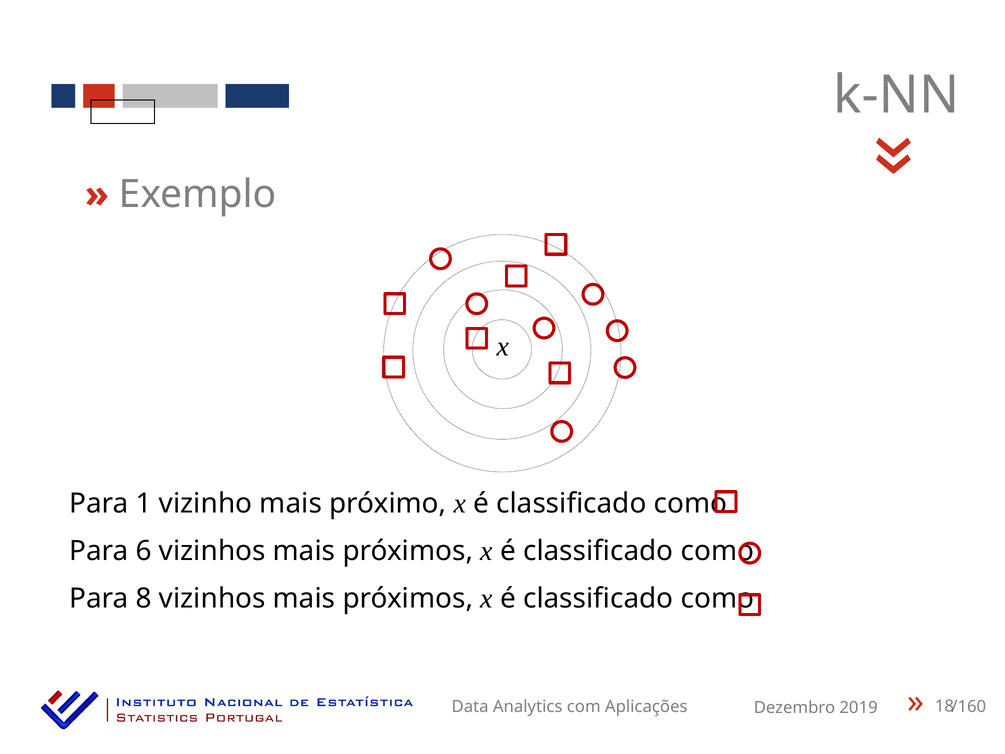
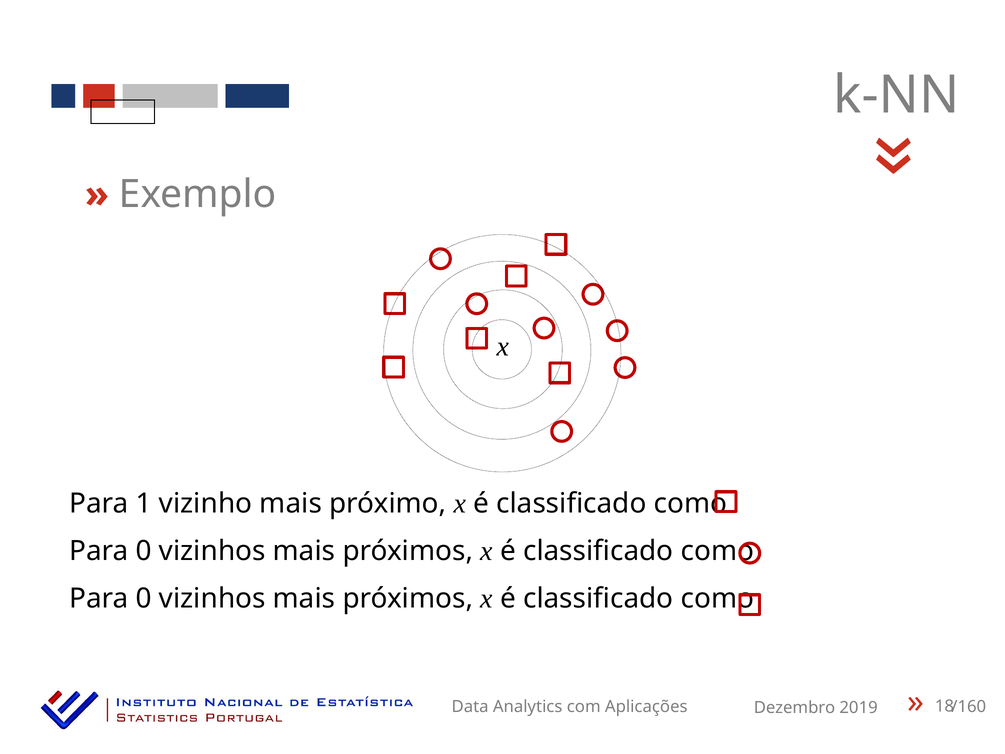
6 at (144, 551): 6 -> 0
8 at (144, 598): 8 -> 0
